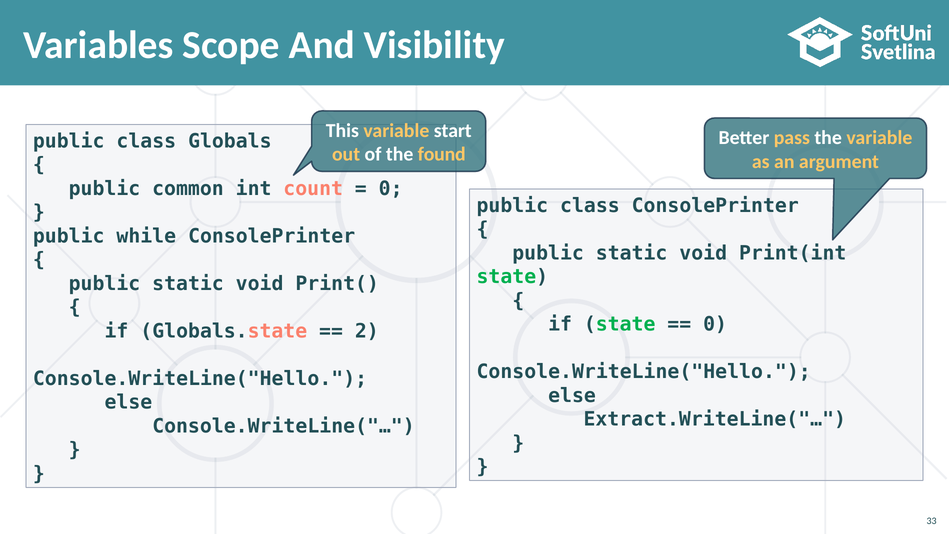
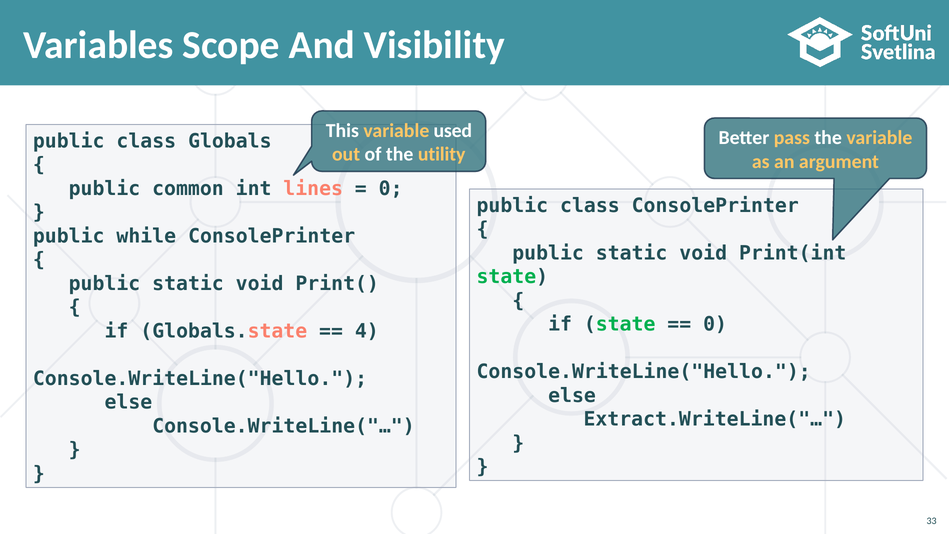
start: start -> used
found: found -> utility
count: count -> lines
2: 2 -> 4
